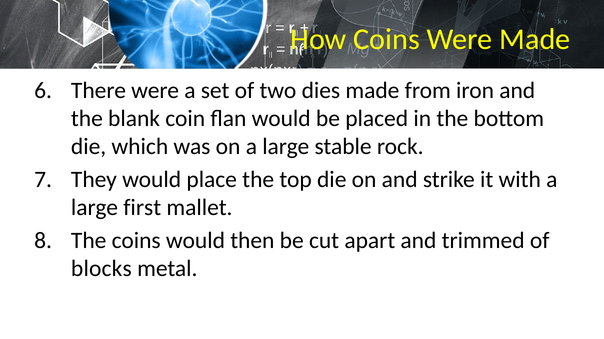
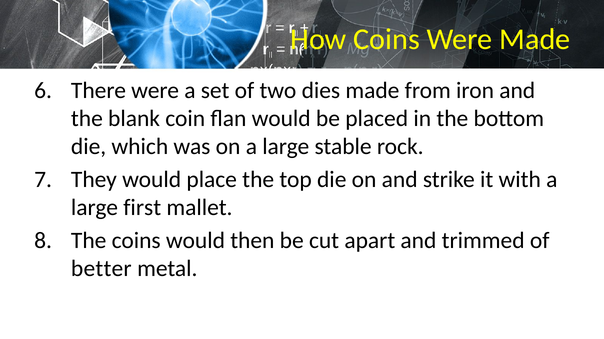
blocks: blocks -> better
